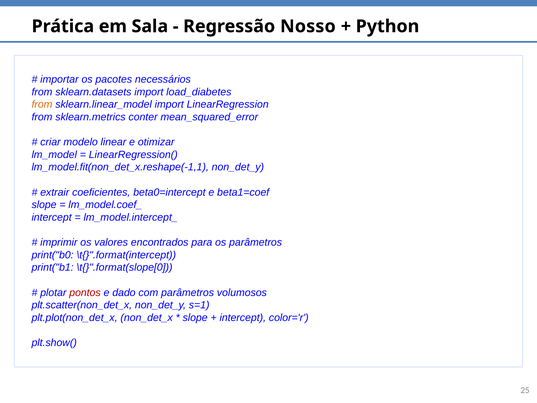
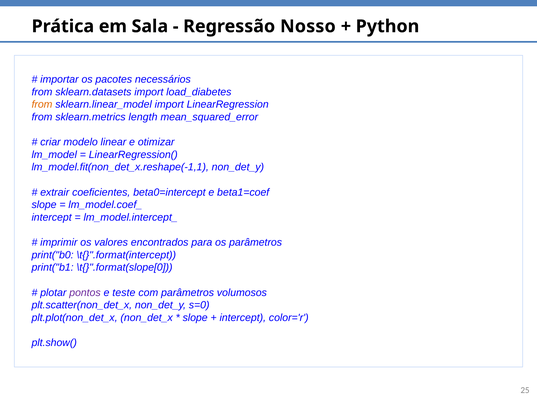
conter: conter -> length
pontos colour: red -> purple
dado: dado -> teste
s=1: s=1 -> s=0
